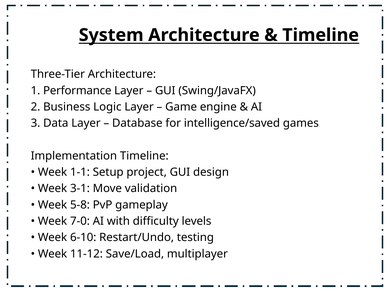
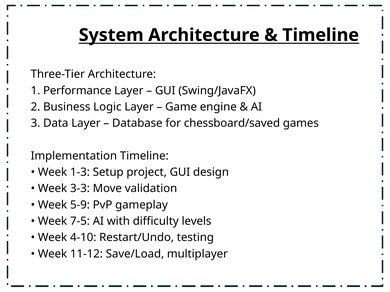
intelligence/saved: intelligence/saved -> chessboard/saved
1-1: 1-1 -> 1-3
3-1: 3-1 -> 3-3
5-8: 5-8 -> 5-9
7-0: 7-0 -> 7-5
6-10: 6-10 -> 4-10
